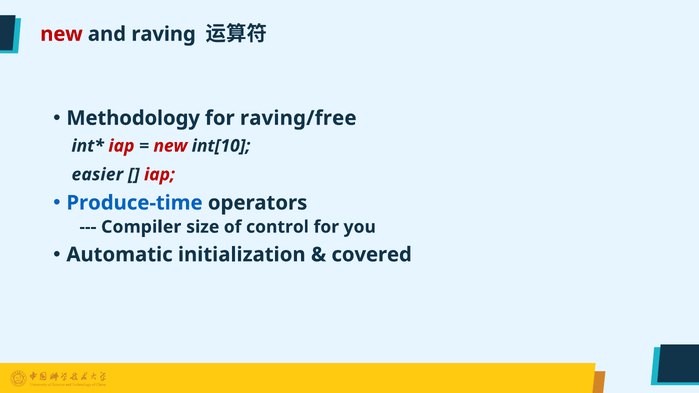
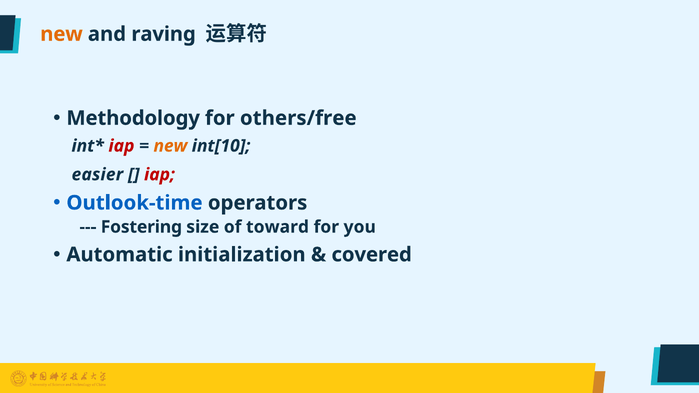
new at (61, 34) colour: red -> orange
raving/free: raving/free -> others/free
new at (170, 146) colour: red -> orange
Produce-time: Produce-time -> Outlook-time
Compiler: Compiler -> Fostering
control: control -> toward
